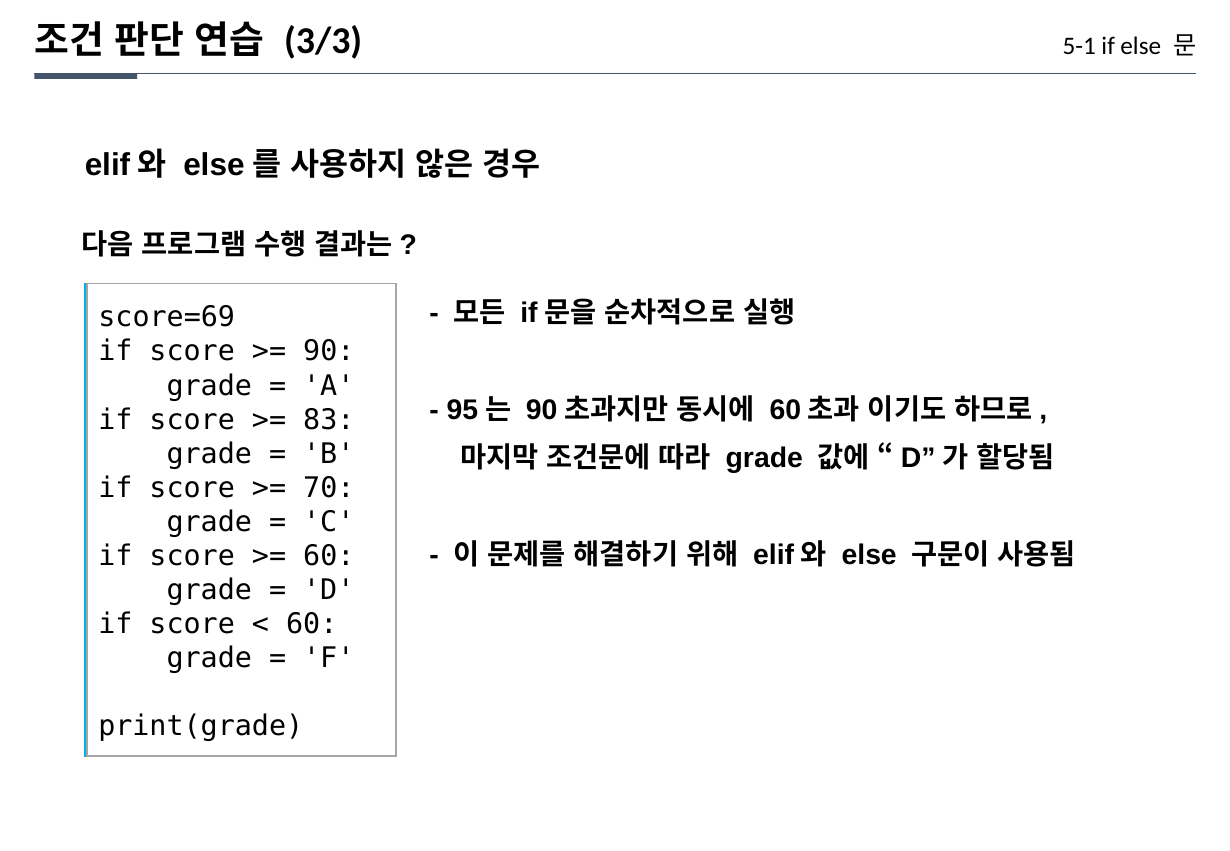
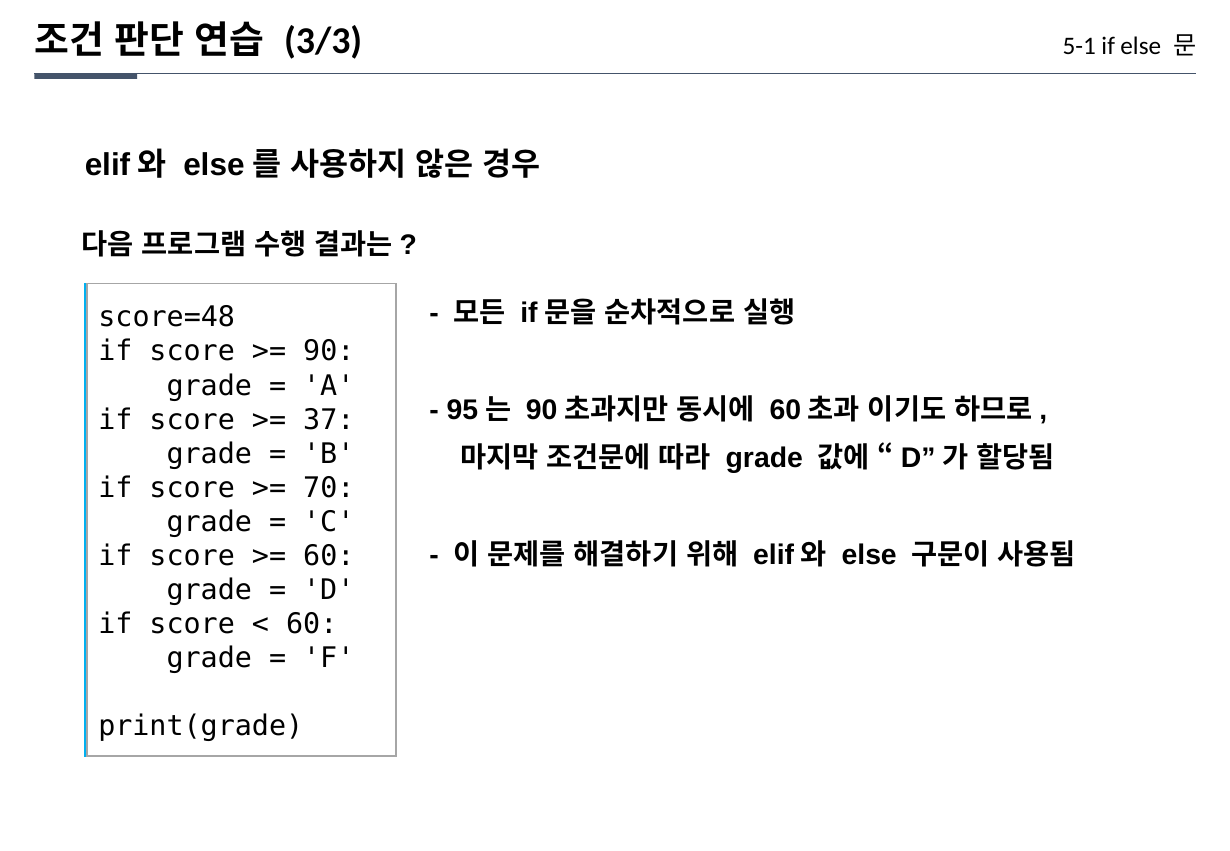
score=69: score=69 -> score=48
83: 83 -> 37
